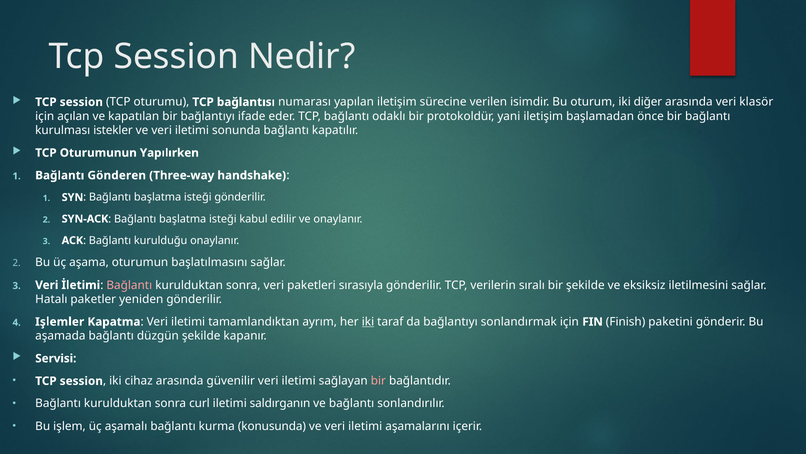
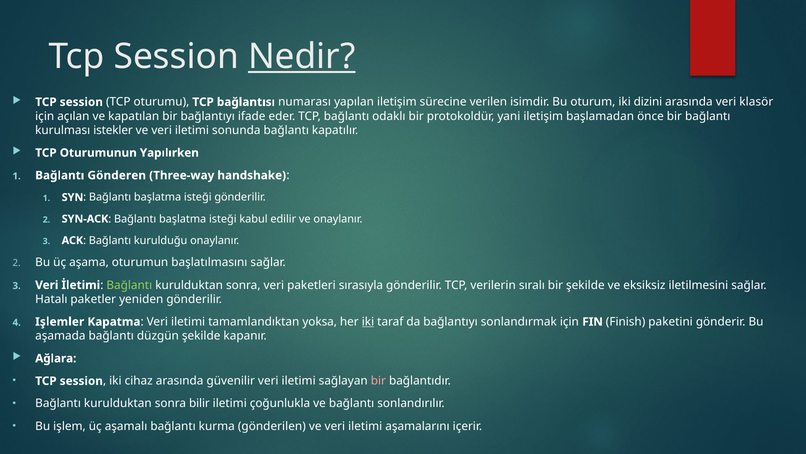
Nedir underline: none -> present
diğer: diğer -> dizini
Bağlantı at (129, 285) colour: pink -> light green
ayrım: ayrım -> yoksa
Servisi: Servisi -> Ağlara
curl: curl -> bilir
saldırganın: saldırganın -> çoğunlukla
konusunda: konusunda -> gönderilen
